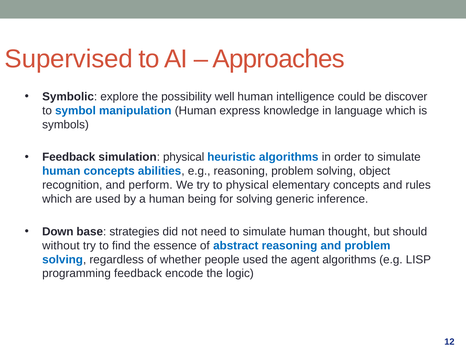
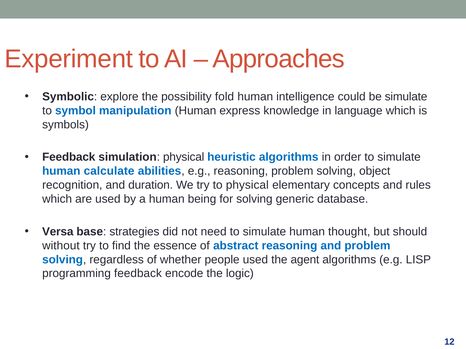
Supervised: Supervised -> Experiment
well: well -> fold
be discover: discover -> simulate
human concepts: concepts -> calculate
perform: perform -> duration
inference: inference -> database
Down: Down -> Versa
